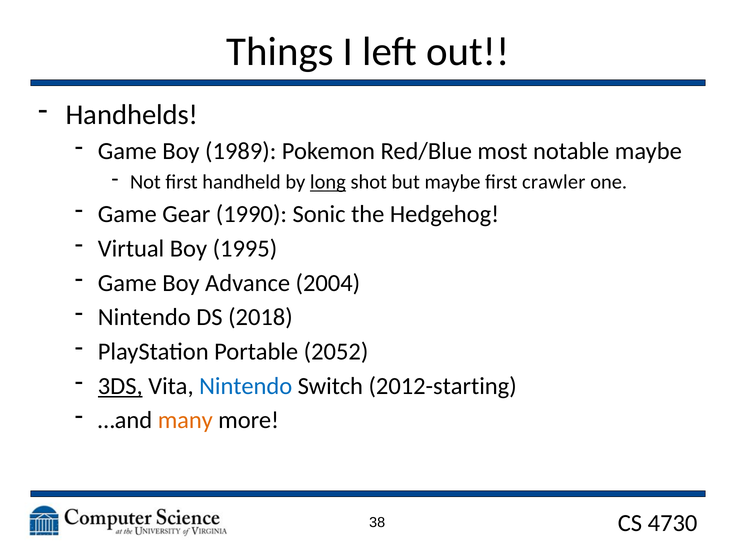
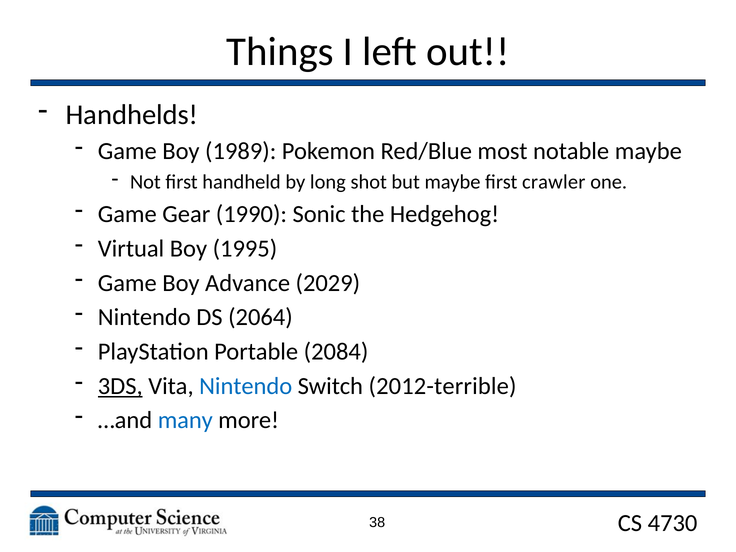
long underline: present -> none
2004: 2004 -> 2029
2018: 2018 -> 2064
2052: 2052 -> 2084
2012-starting: 2012-starting -> 2012-terrible
many colour: orange -> blue
